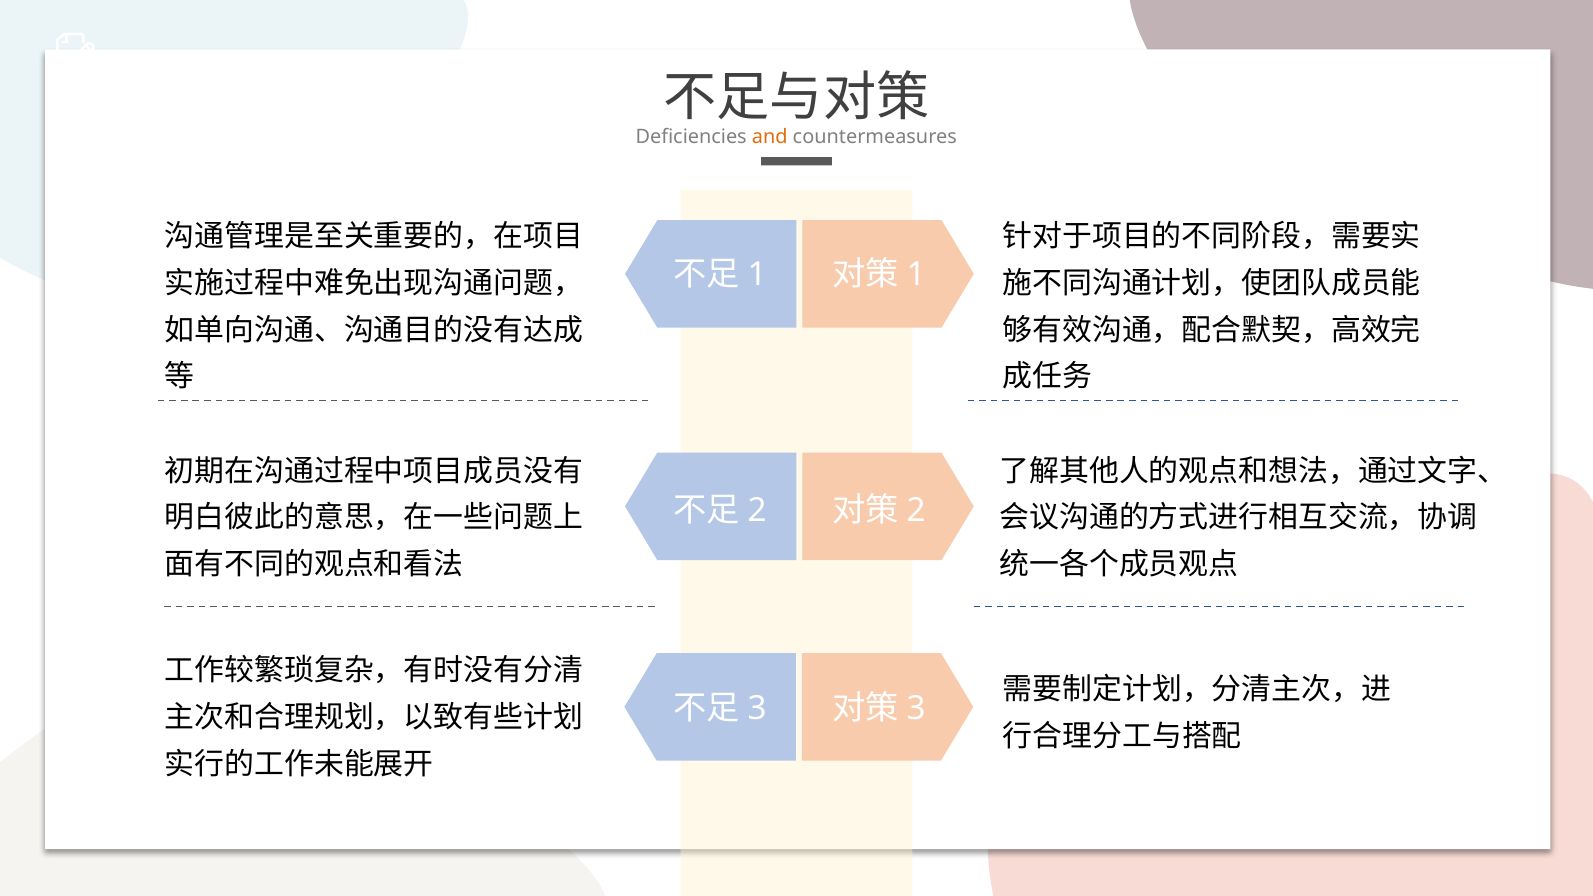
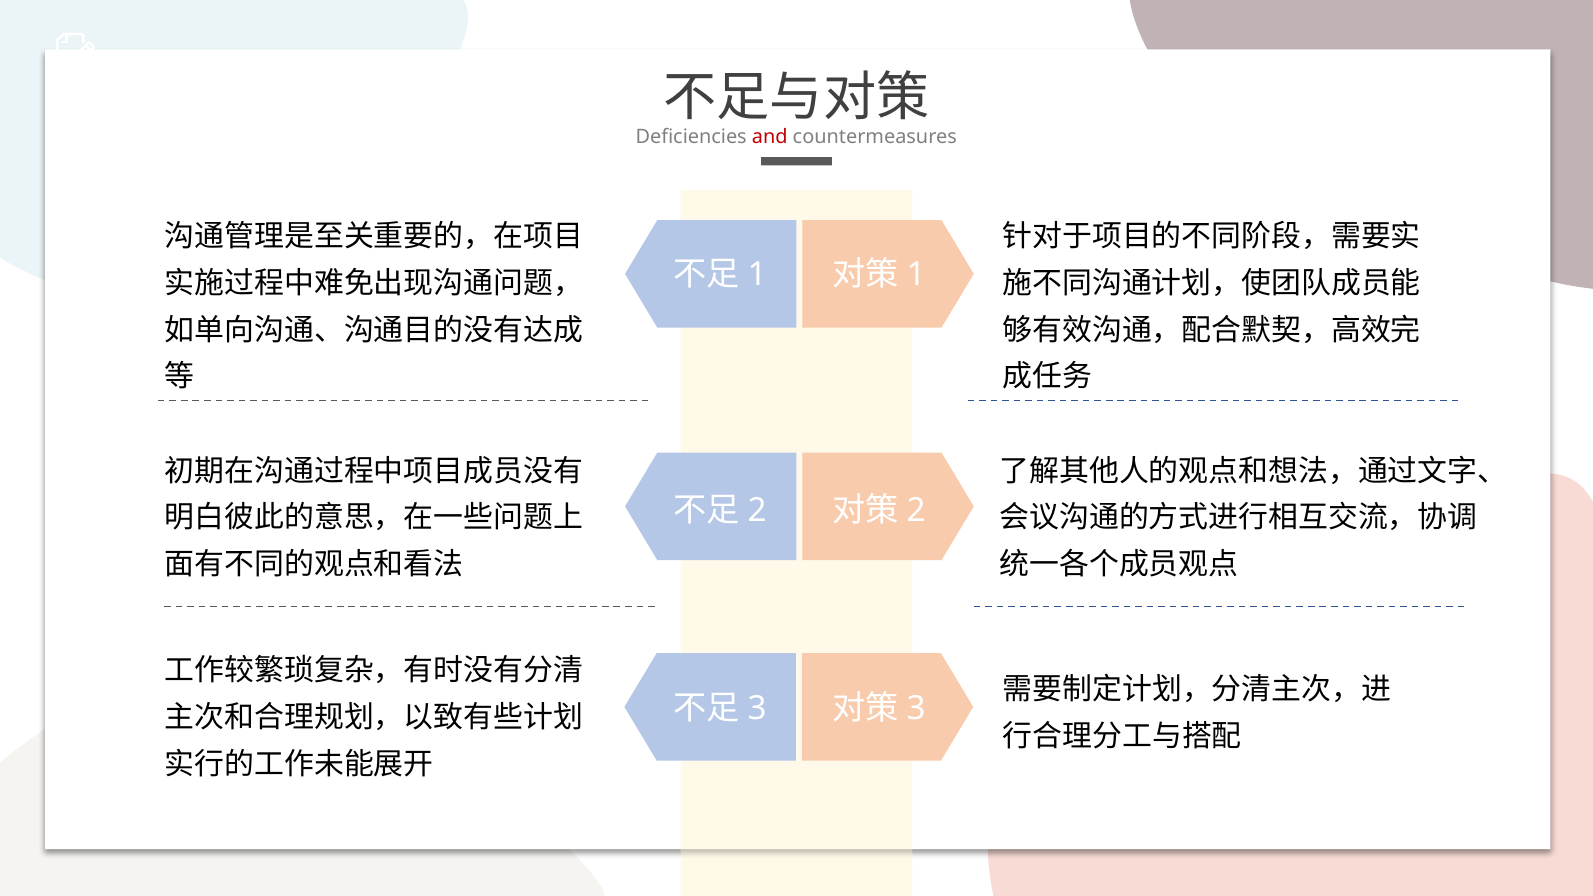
and colour: orange -> red
